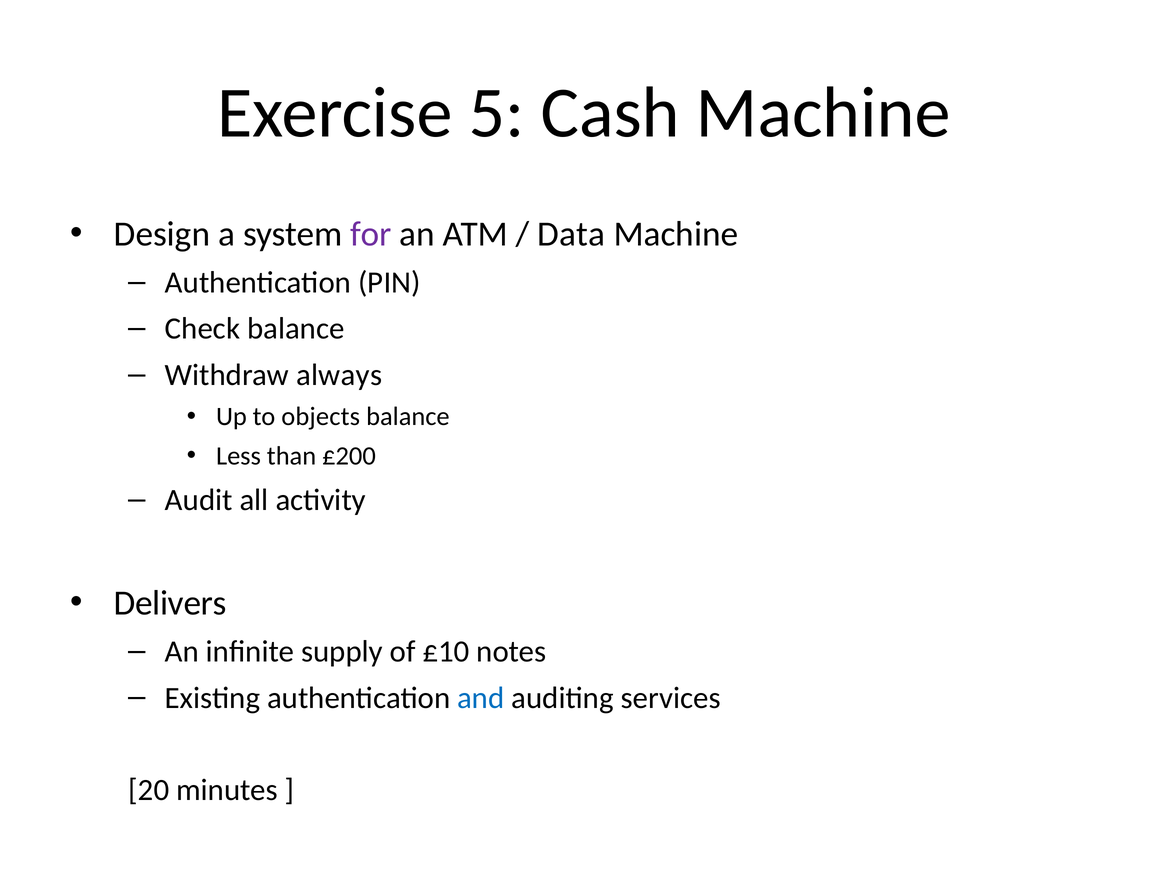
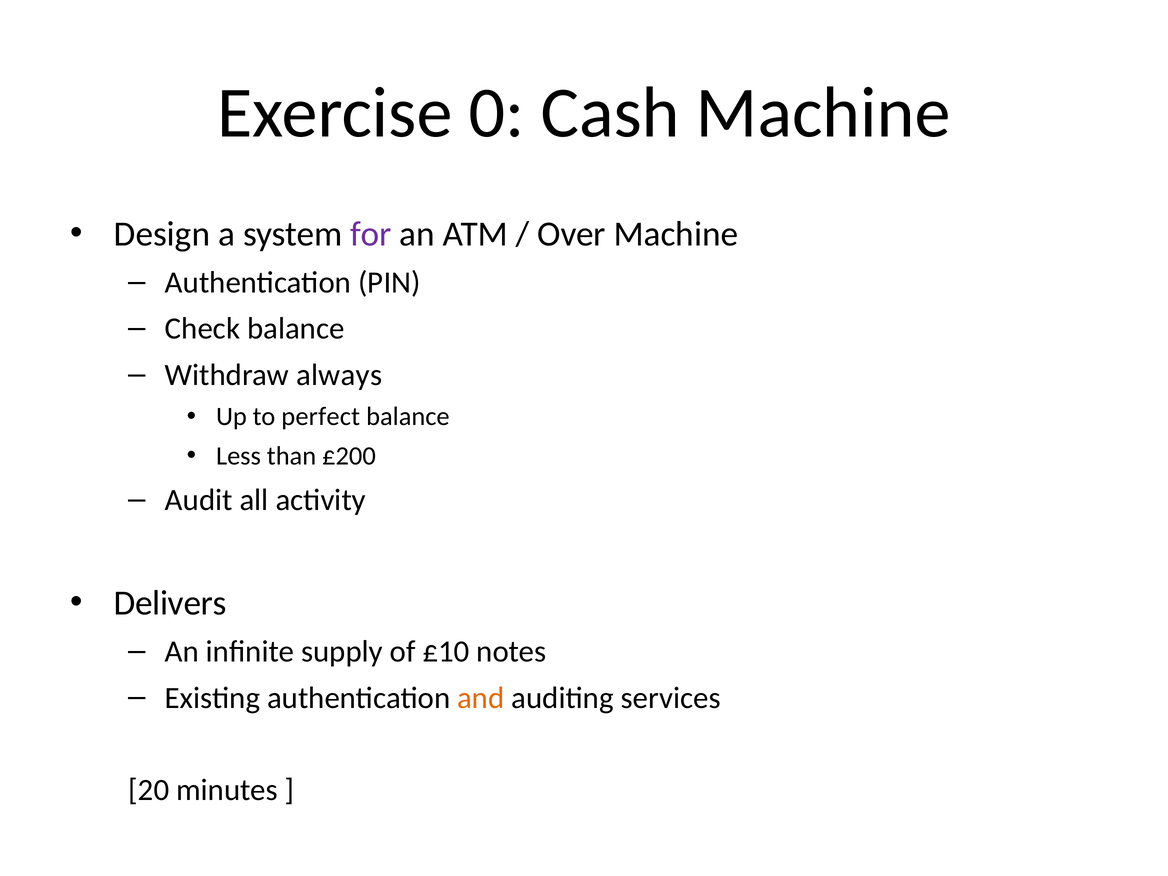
5: 5 -> 0
Data: Data -> Over
objects: objects -> perfect
and colour: blue -> orange
